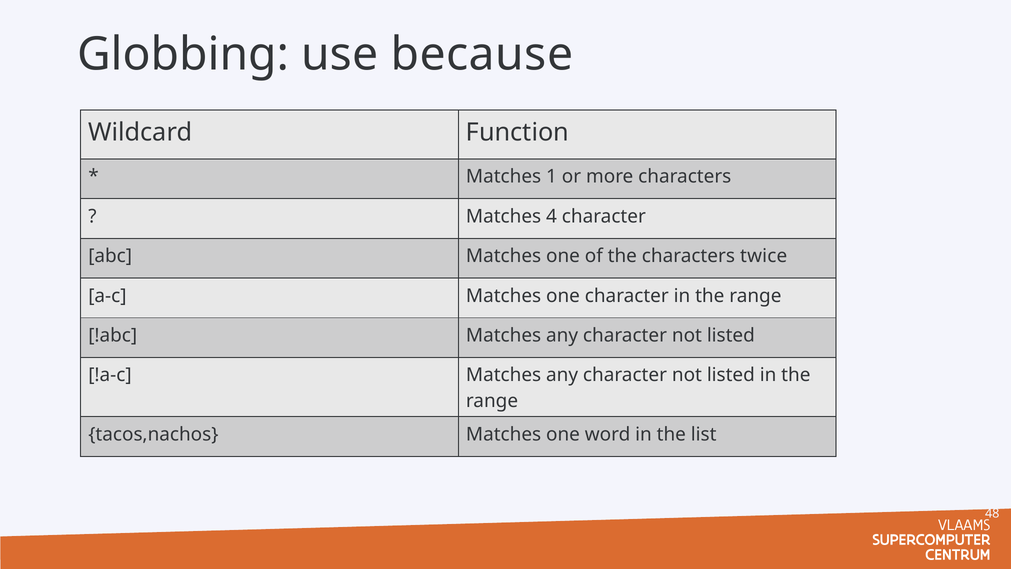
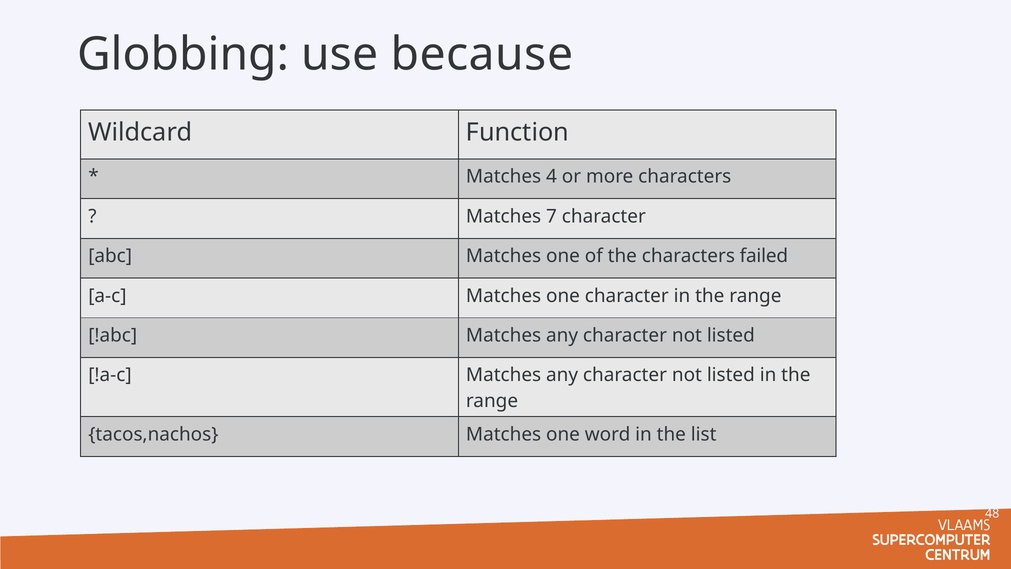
1: 1 -> 4
4: 4 -> 7
twice: twice -> failed
